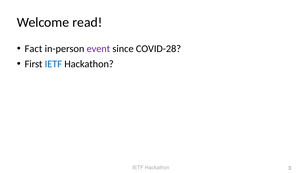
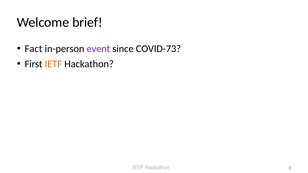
read: read -> brief
COVID-28: COVID-28 -> COVID-73
IETF at (53, 64) colour: blue -> orange
